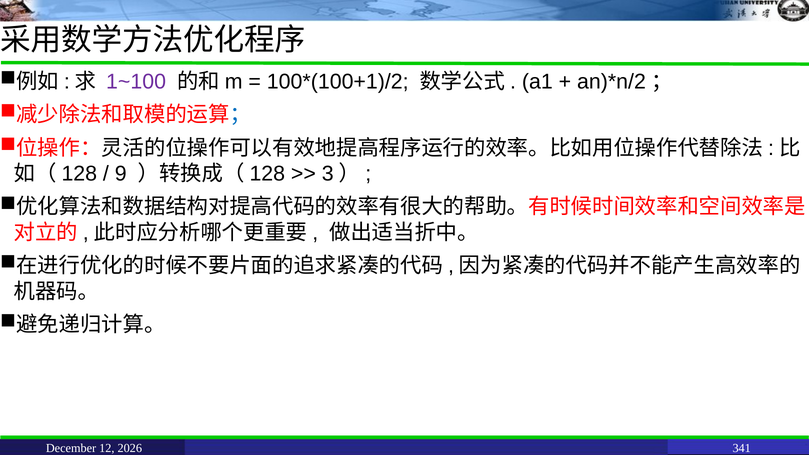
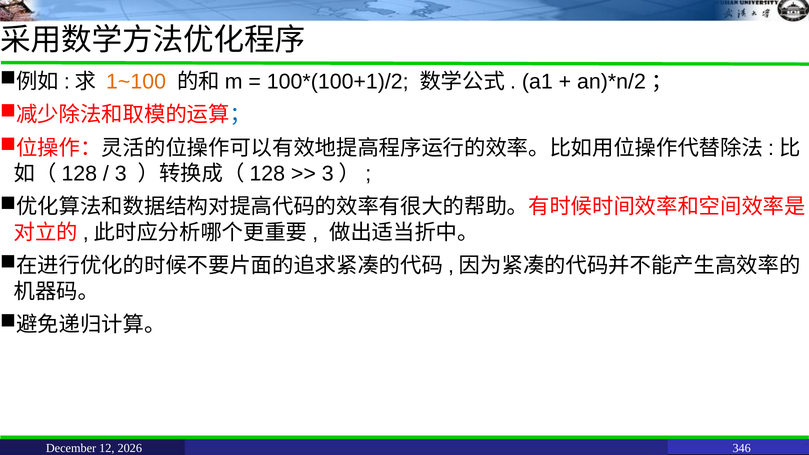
1~100 colour: purple -> orange
9: 9 -> 3
341: 341 -> 346
